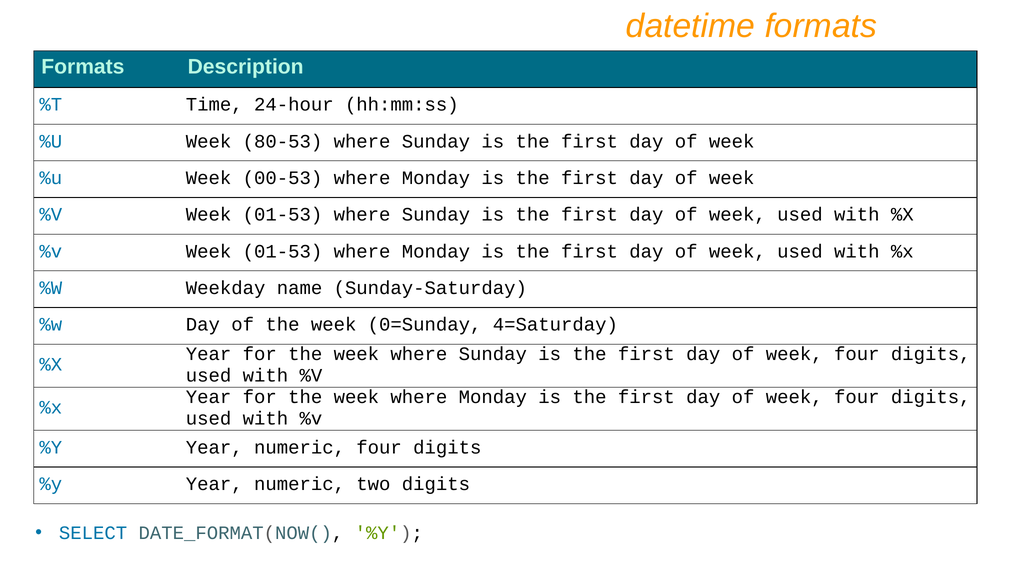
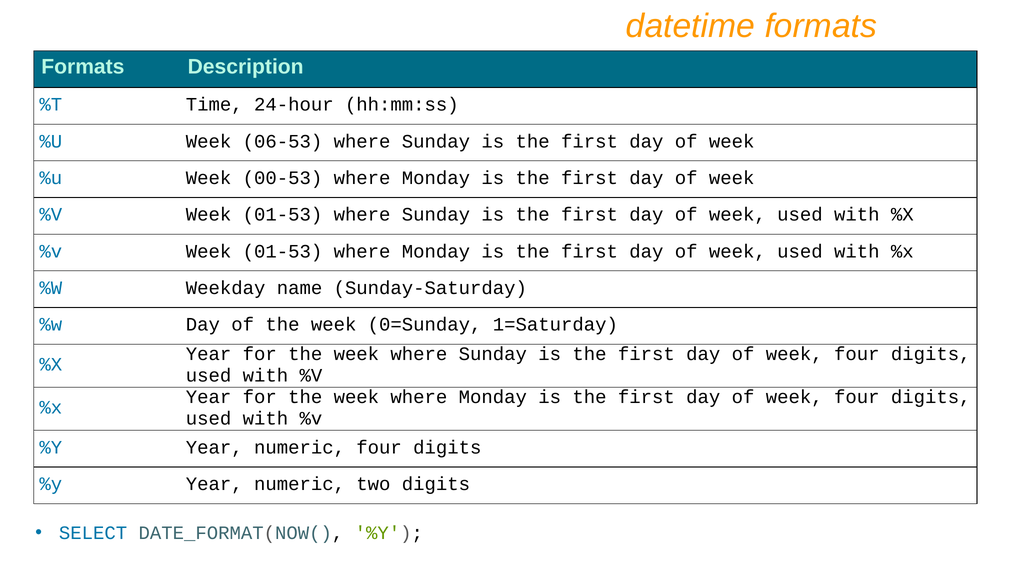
80-53: 80-53 -> 06-53
4=Saturday: 4=Saturday -> 1=Saturday
